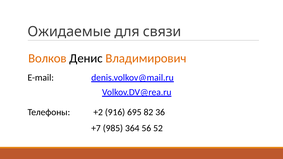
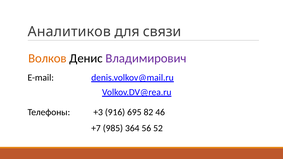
Ожидаемые: Ожидаемые -> Аналитиков
Владимирович colour: orange -> purple
+2: +2 -> +3
36: 36 -> 46
